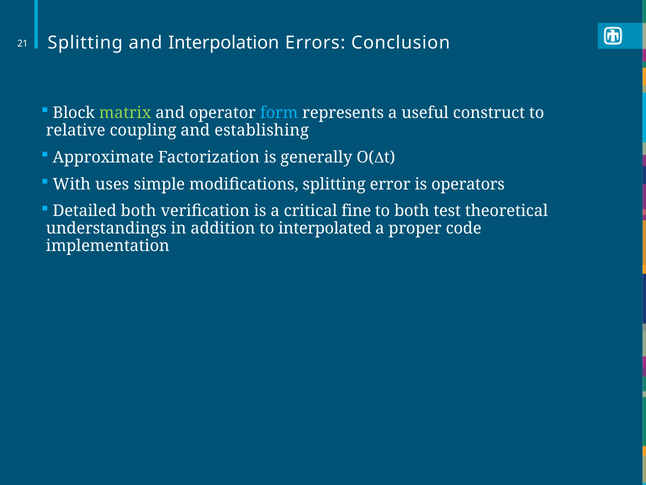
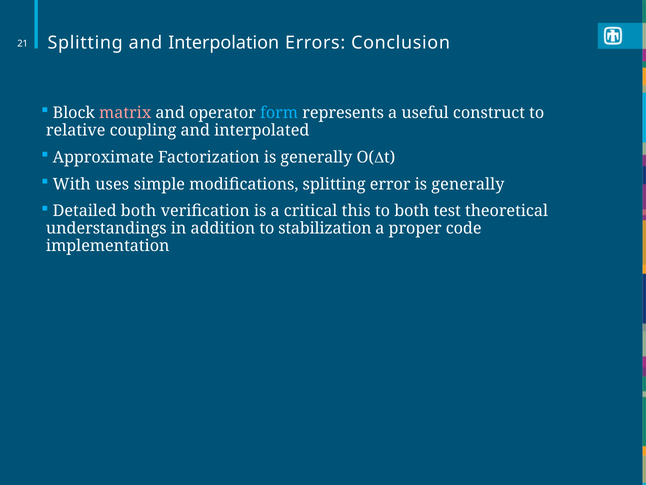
matrix colour: light green -> pink
establishing: establishing -> interpolated
error is operators: operators -> generally
fine: fine -> this
interpolated: interpolated -> stabilization
